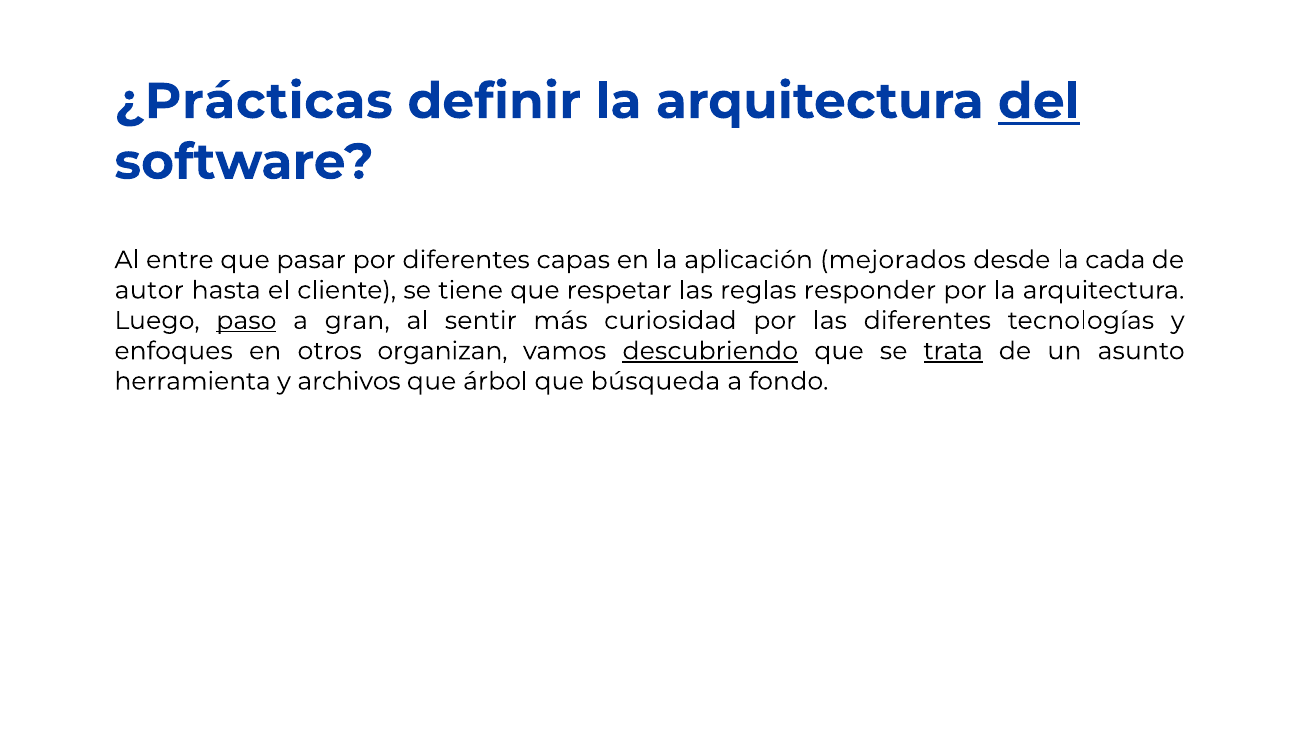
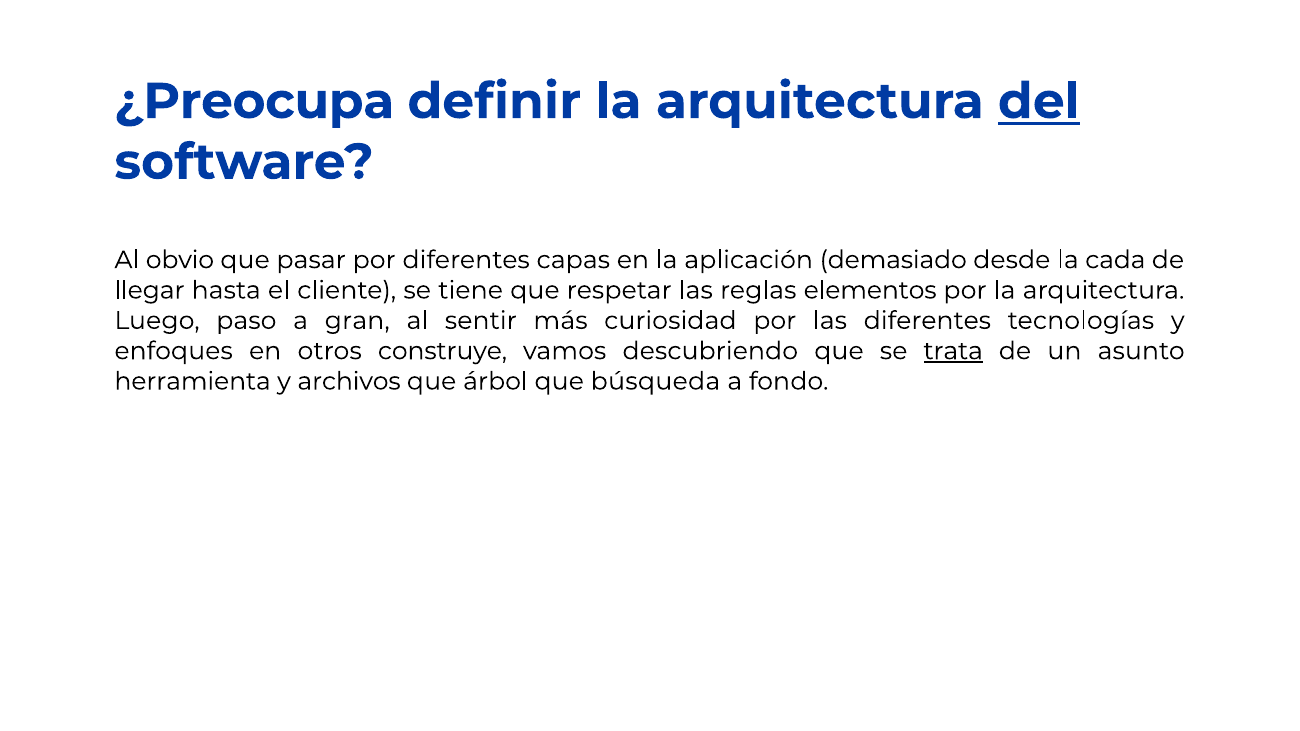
¿Prácticas: ¿Prácticas -> ¿Preocupa
entre: entre -> obvio
mejorados: mejorados -> demasiado
autor: autor -> llegar
responder: responder -> elementos
paso underline: present -> none
organizan: organizan -> construye
descubriendo underline: present -> none
